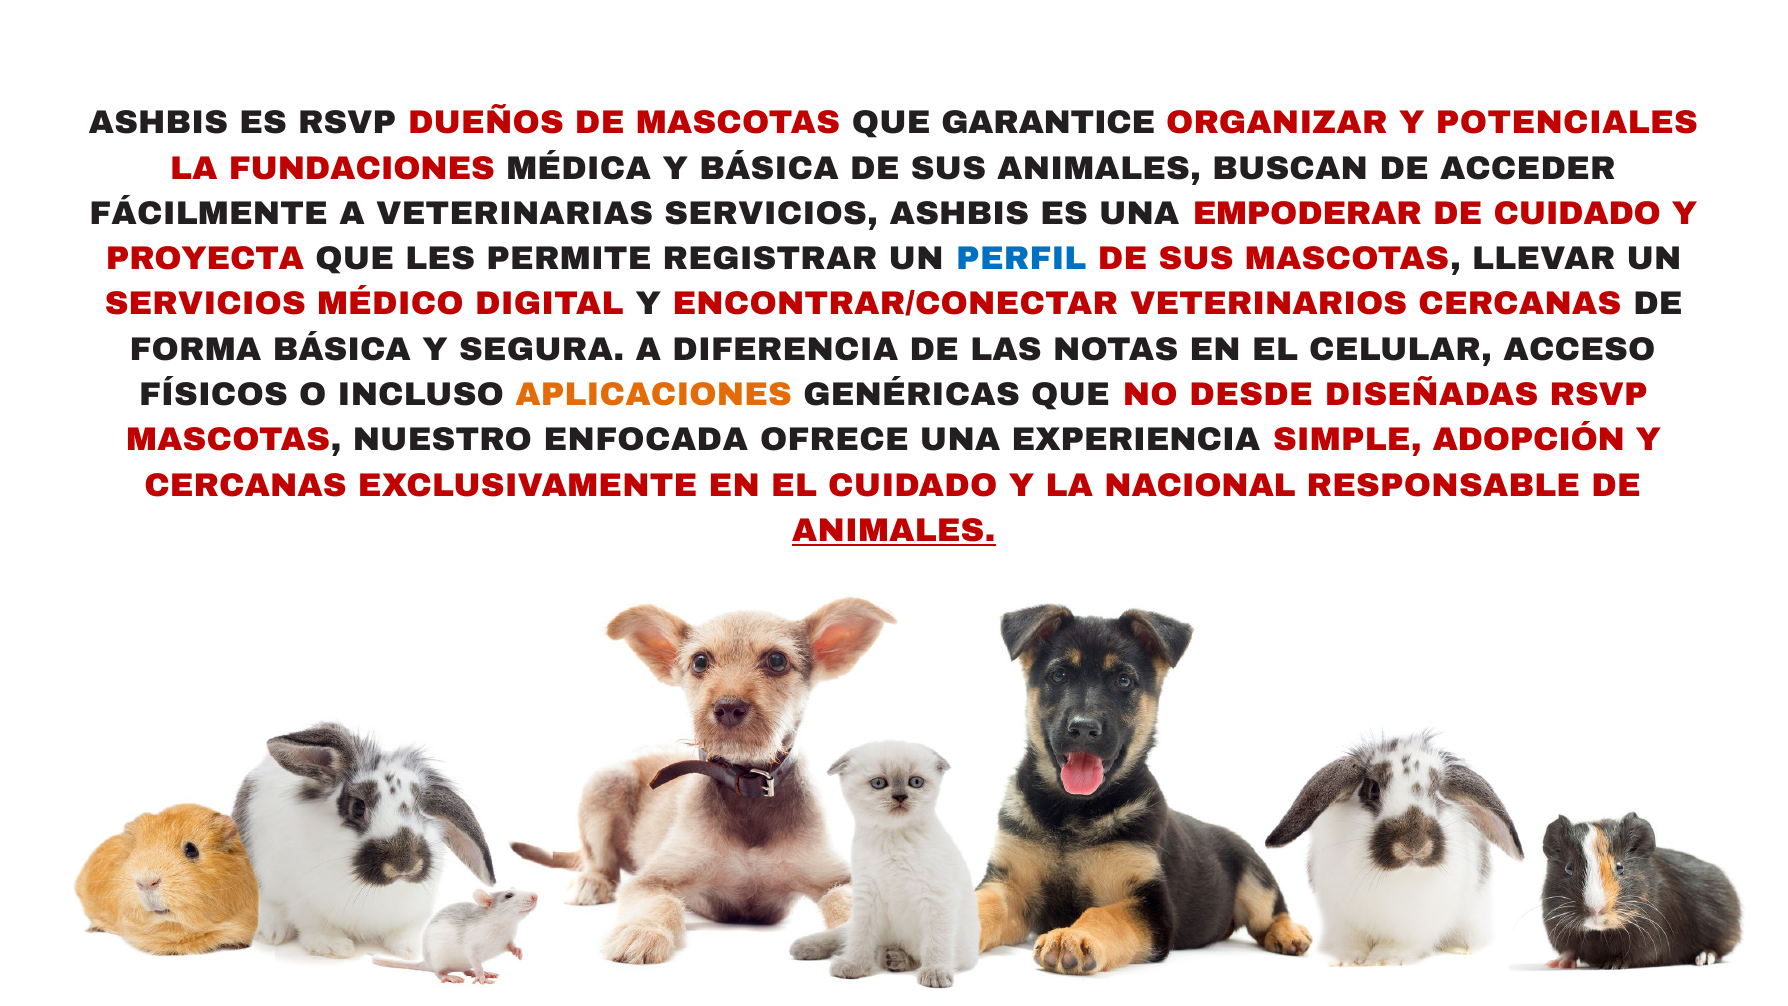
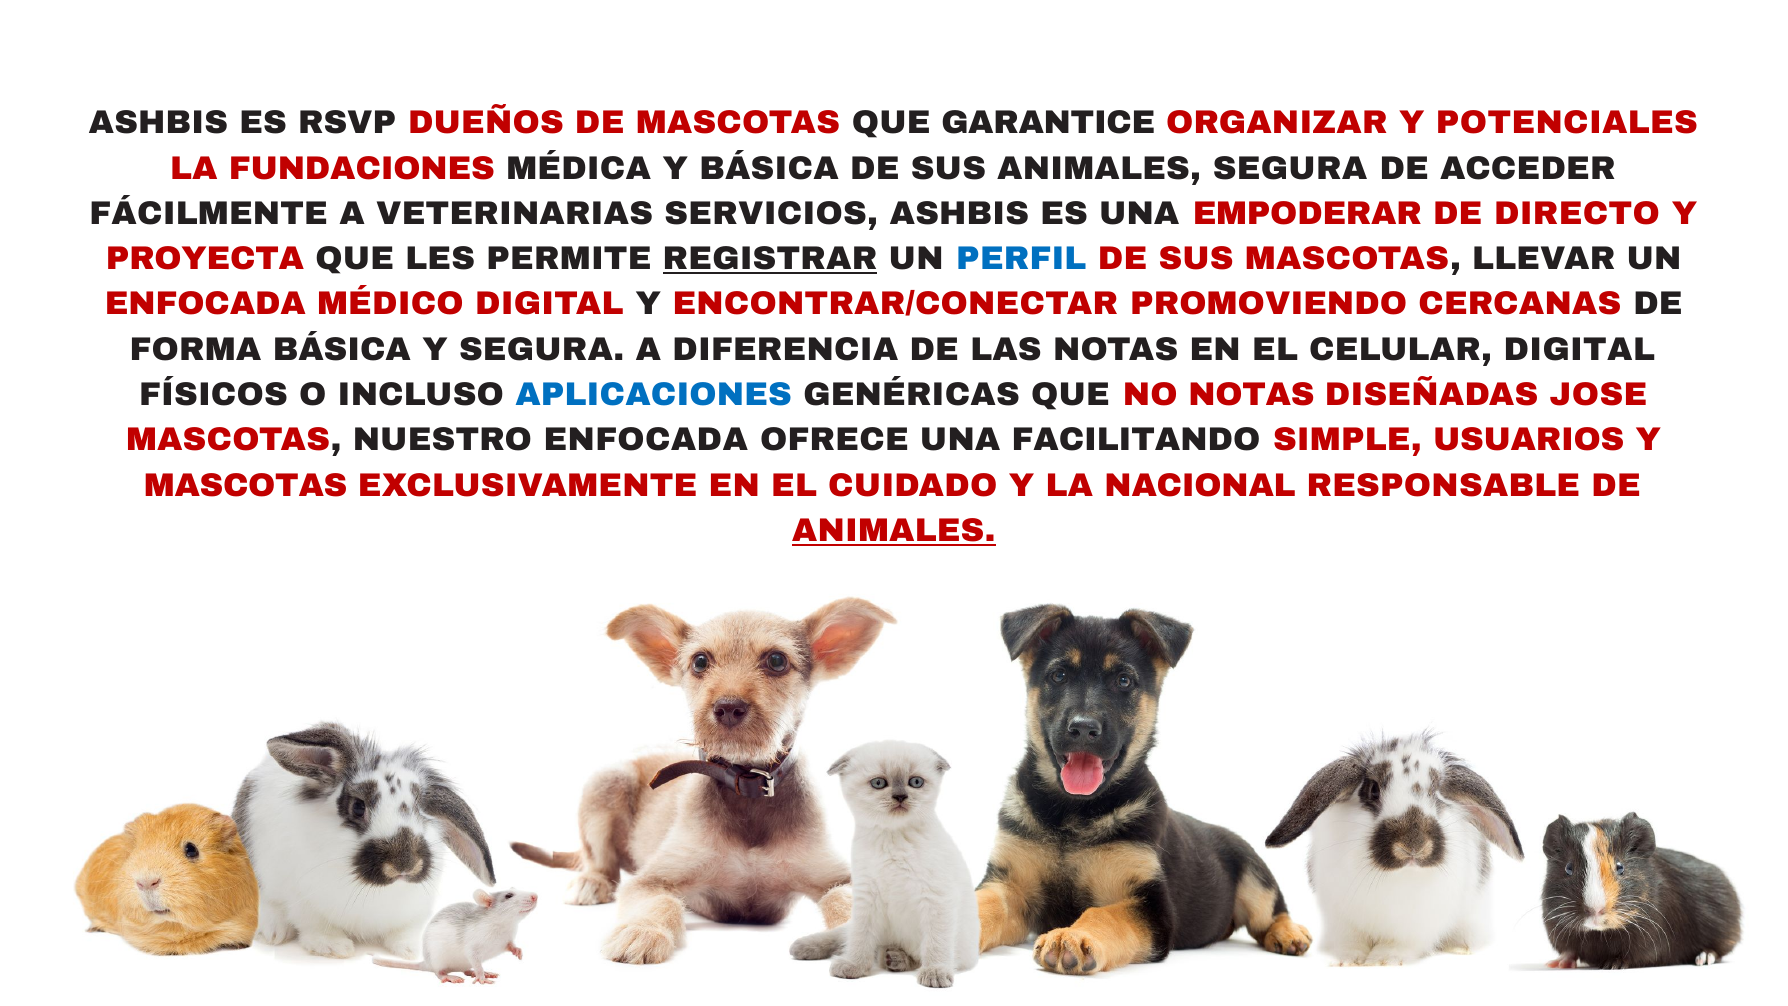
ANIMALES BUSCAN: BUSCAN -> SEGURA
DE CUIDADO: CUIDADO -> DIRECTO
REGISTRAR underline: none -> present
SERVICIOS at (205, 304): SERVICIOS -> ENFOCADA
VETERINARIOS: VETERINARIOS -> PROMOVIENDO
CELULAR ACCESO: ACCESO -> DIGITAL
APLICACIONES colour: orange -> blue
NO DESDE: DESDE -> NOTAS
DISEÑADAS RSVP: RSVP -> JOSE
EXPERIENCIA: EXPERIENCIA -> FACILITANDO
ADOPCIÓN: ADOPCIÓN -> USUARIOS
CERCANAS at (245, 485): CERCANAS -> MASCOTAS
